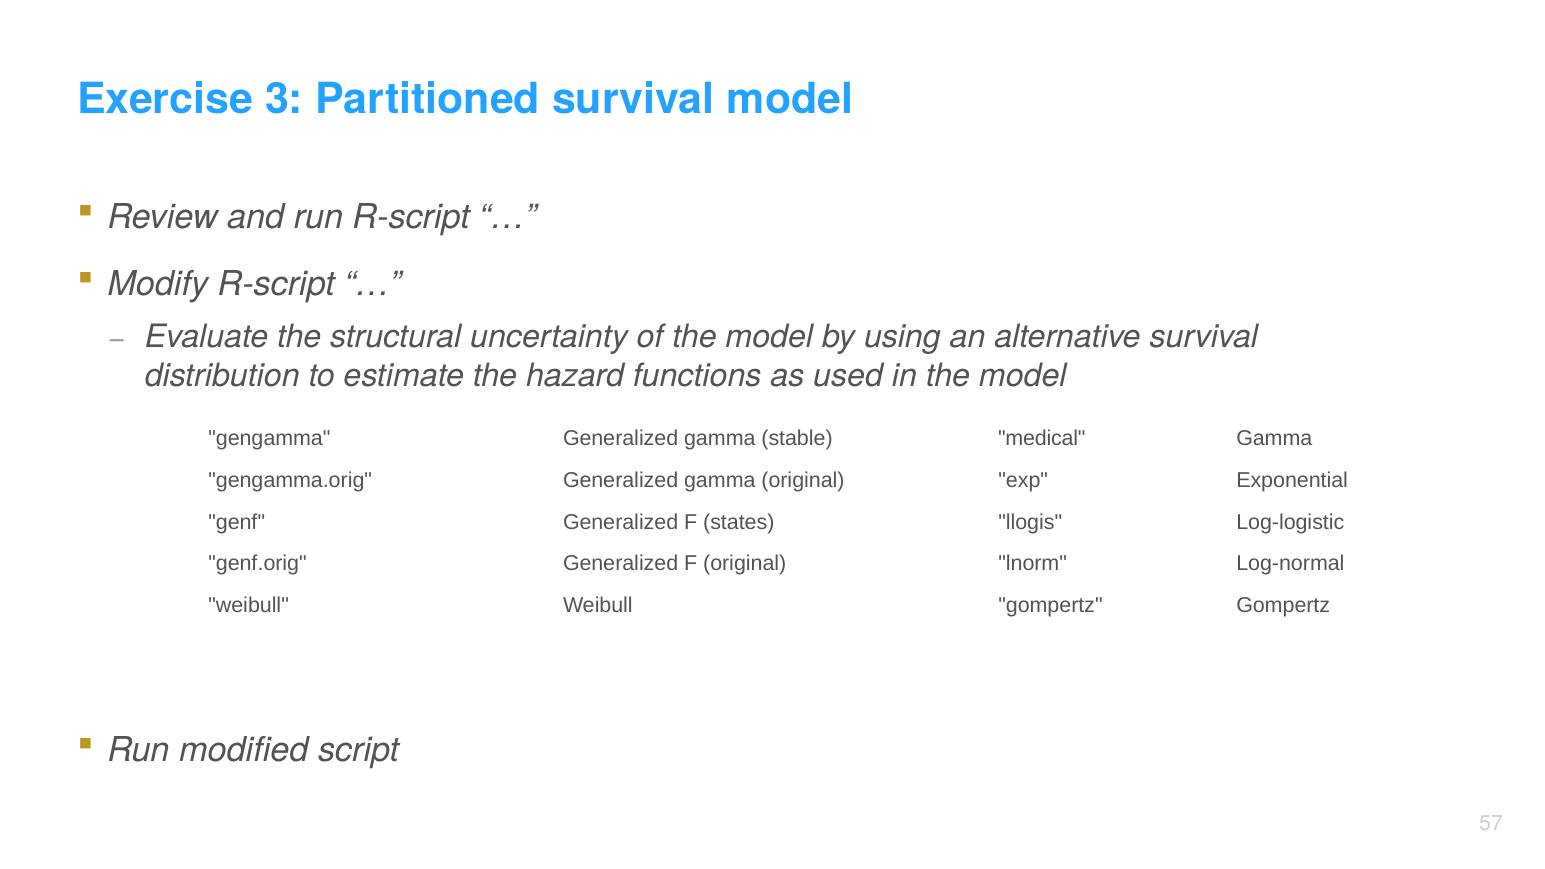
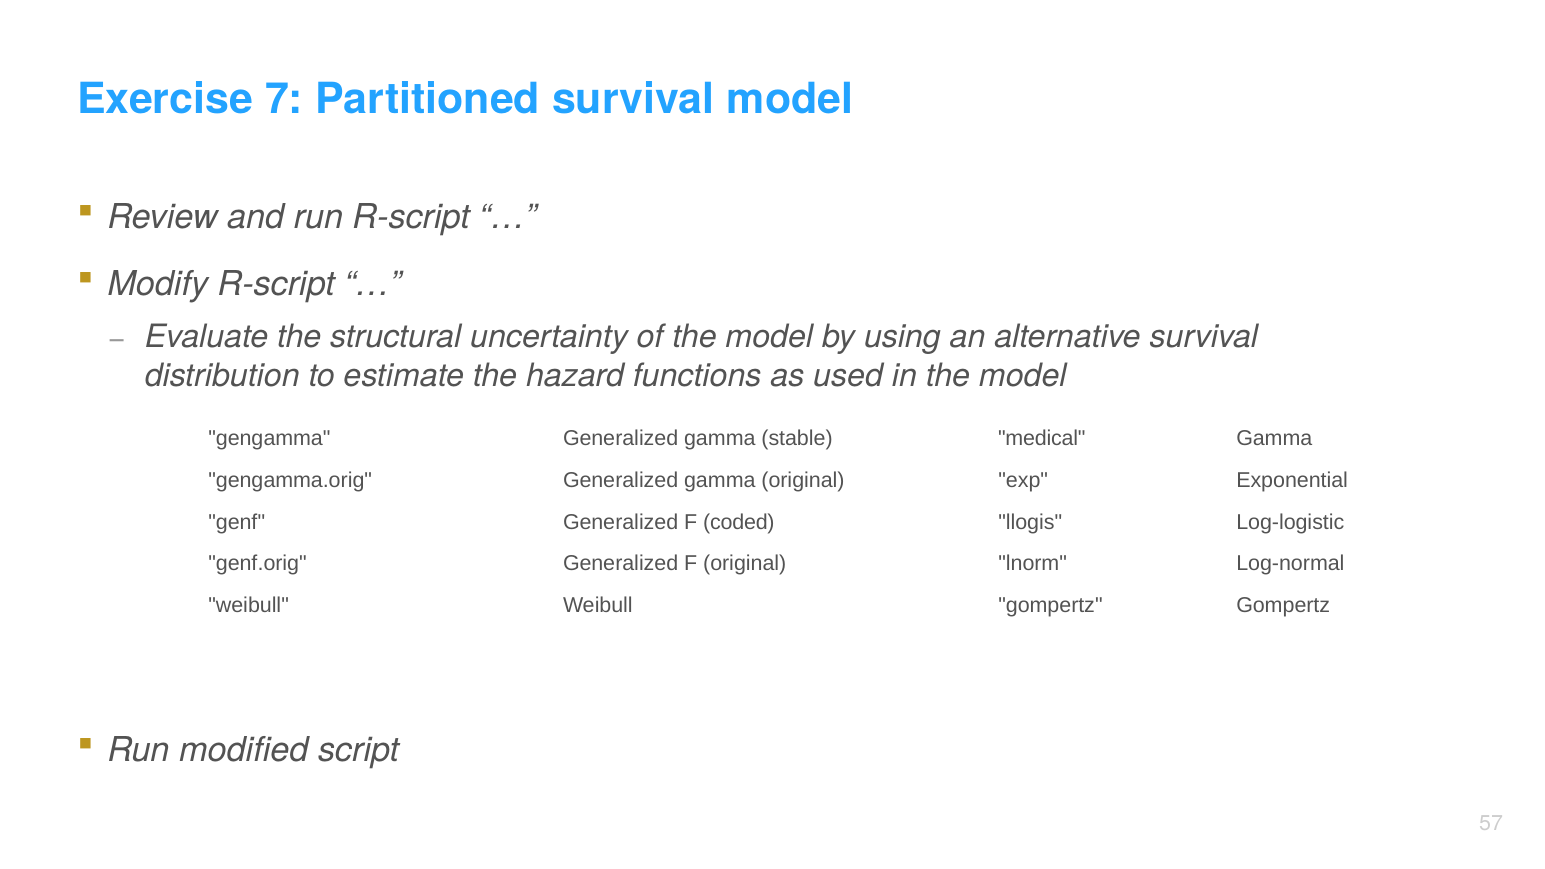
3: 3 -> 7
states: states -> coded
